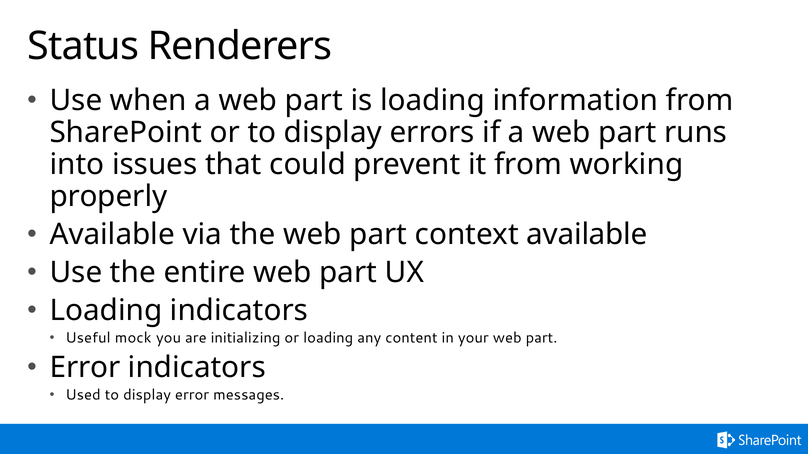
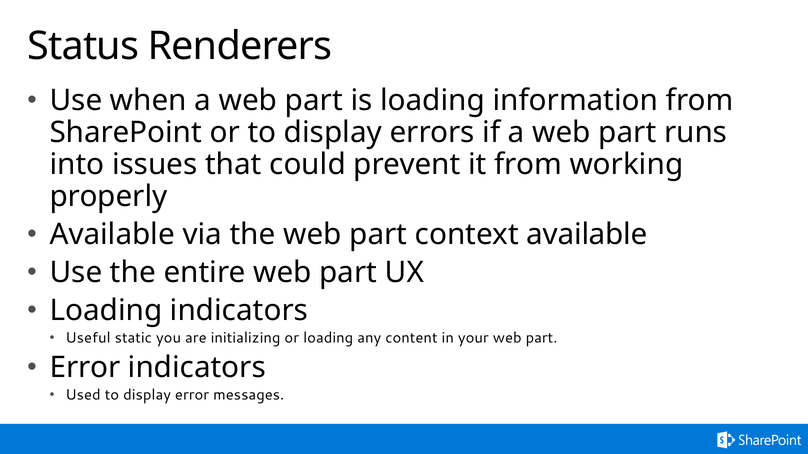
mock: mock -> static
